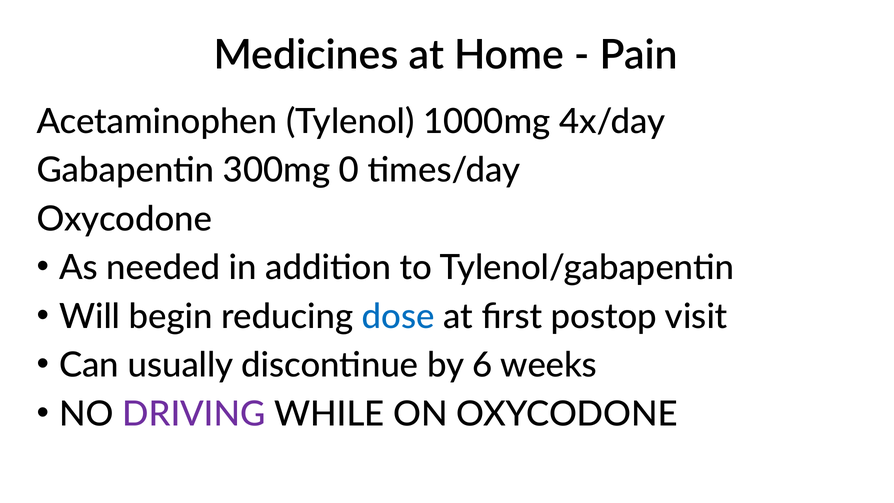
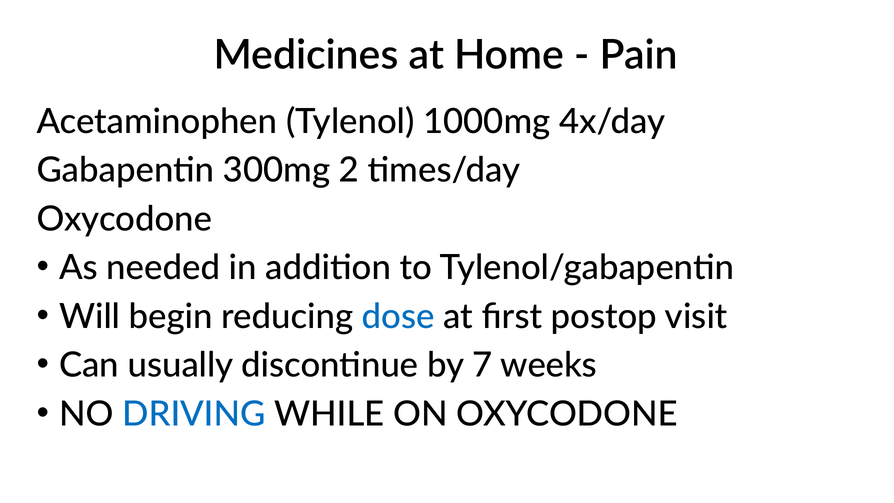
0: 0 -> 2
6: 6 -> 7
DRIVING colour: purple -> blue
